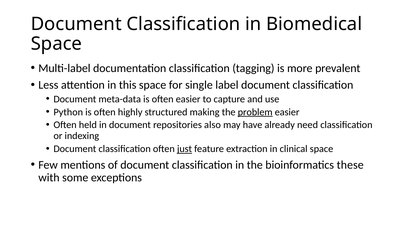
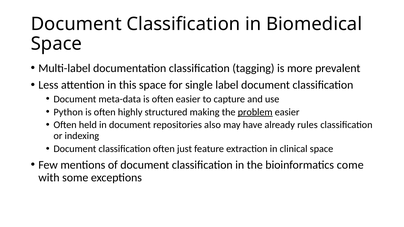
need: need -> rules
just underline: present -> none
these: these -> come
